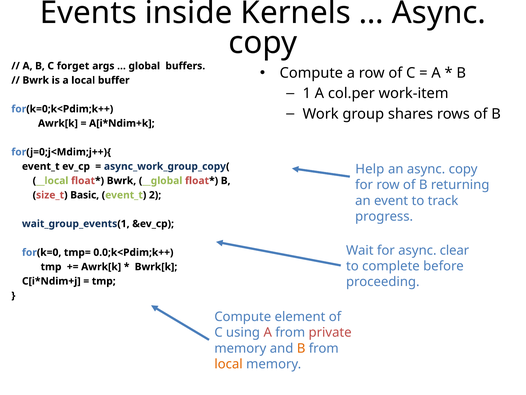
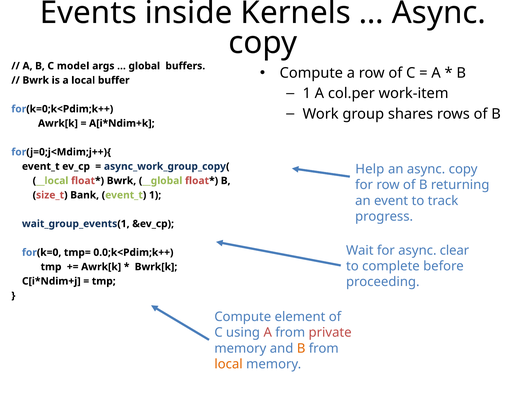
forget: forget -> model
Basic: Basic -> Bank
event_t 2: 2 -> 1
